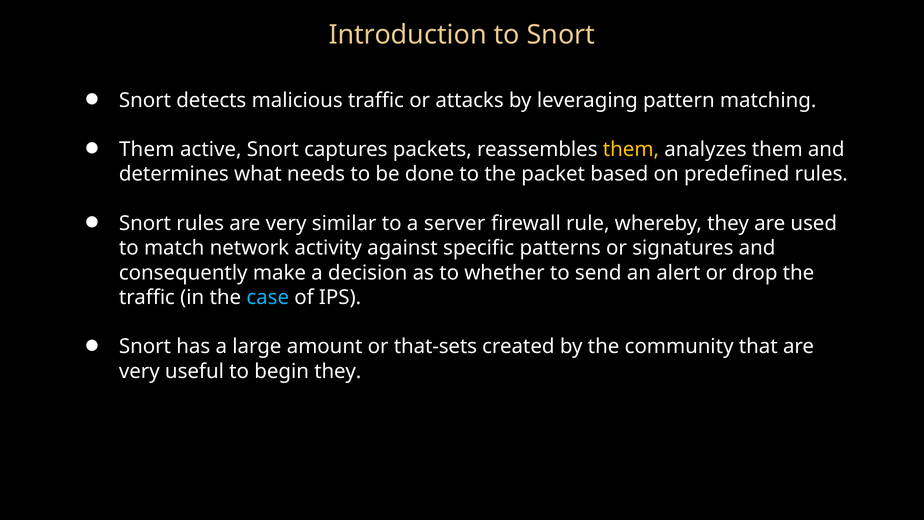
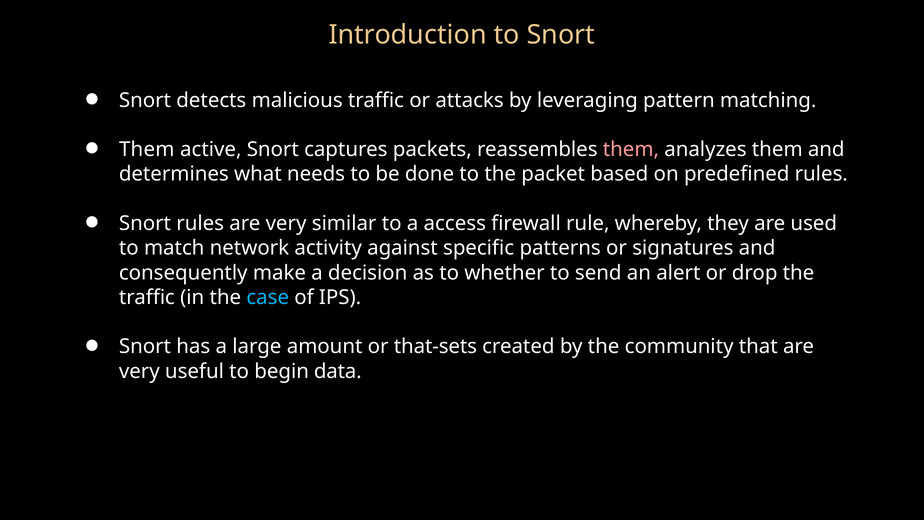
them at (631, 150) colour: yellow -> pink
server: server -> access
begin they: they -> data
